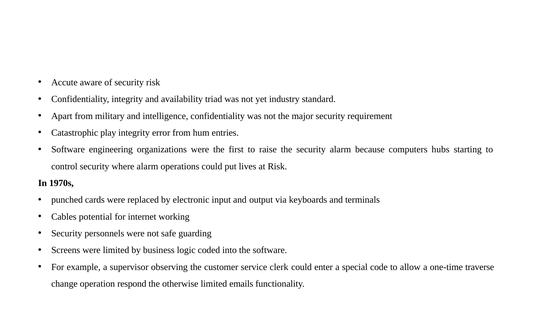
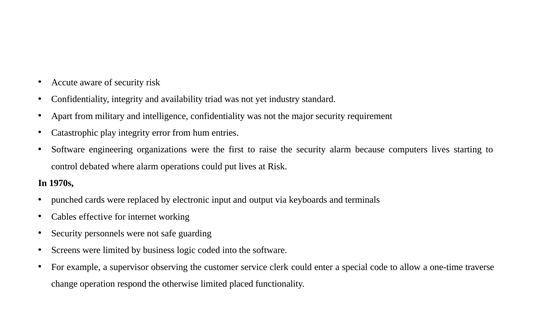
computers hubs: hubs -> lives
control security: security -> debated
potential: potential -> effective
emails: emails -> placed
